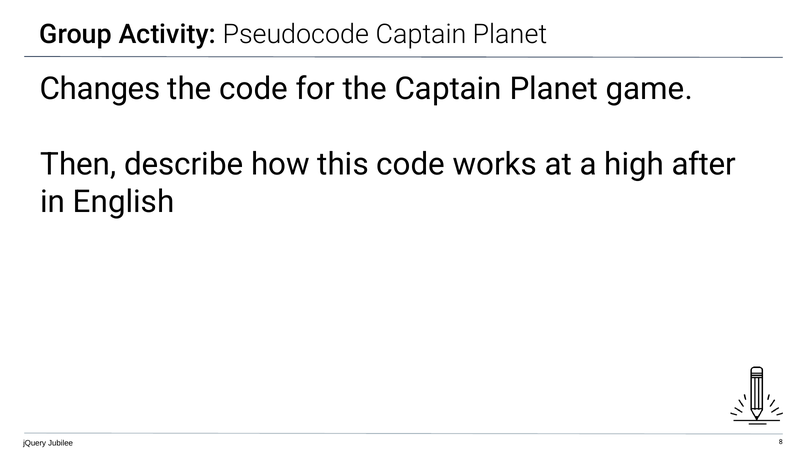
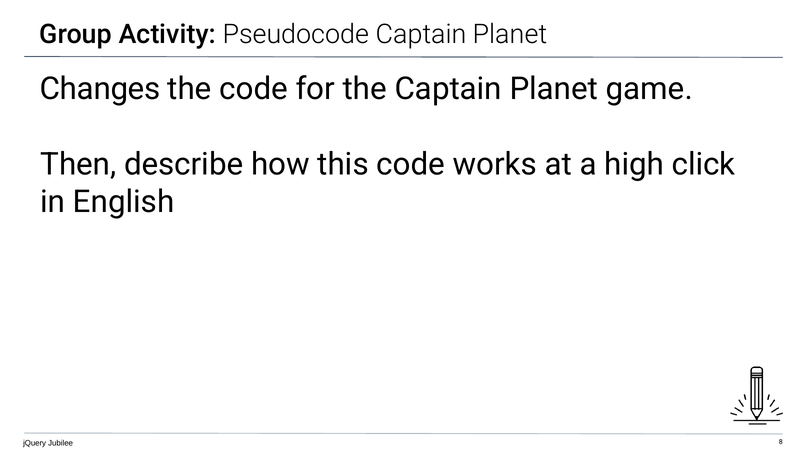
after: after -> click
